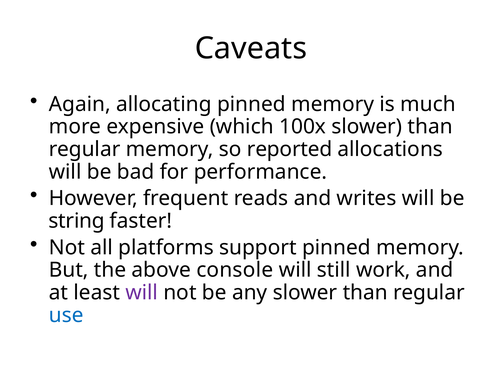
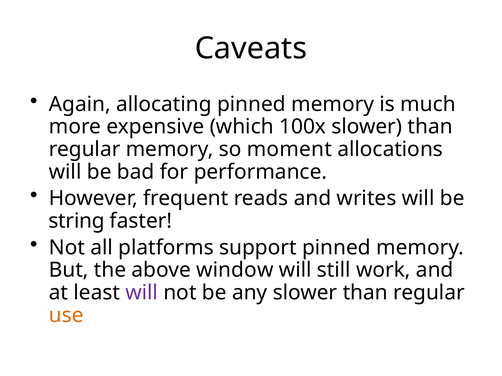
reported: reported -> moment
console: console -> window
use colour: blue -> orange
